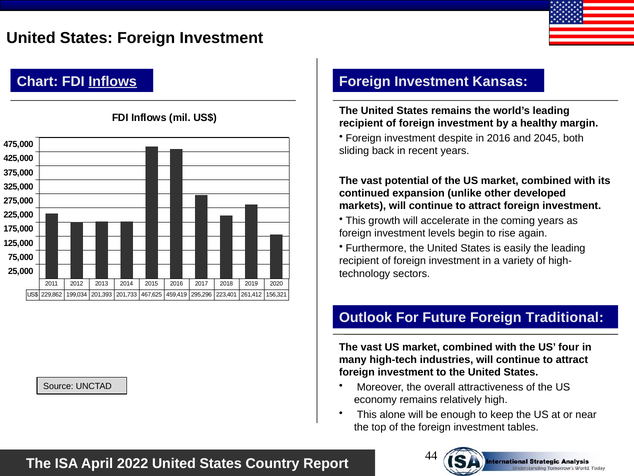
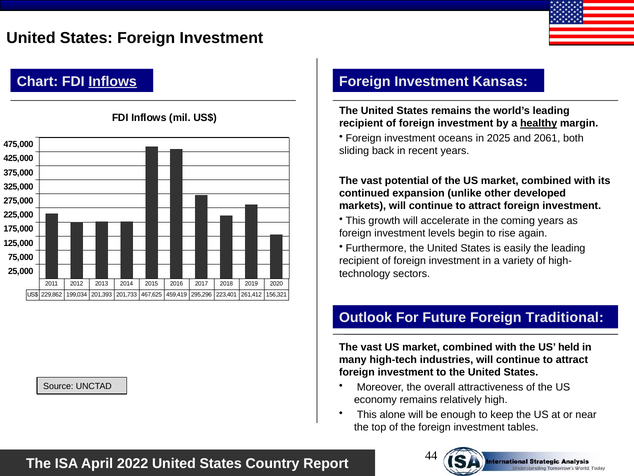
healthy underline: none -> present
despite: despite -> oceans
in 2016: 2016 -> 2025
2045: 2045 -> 2061
four: four -> held
